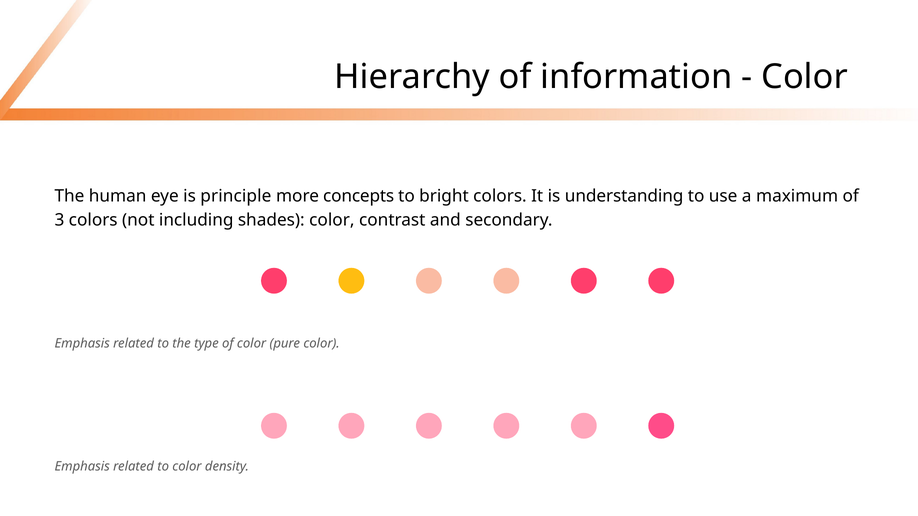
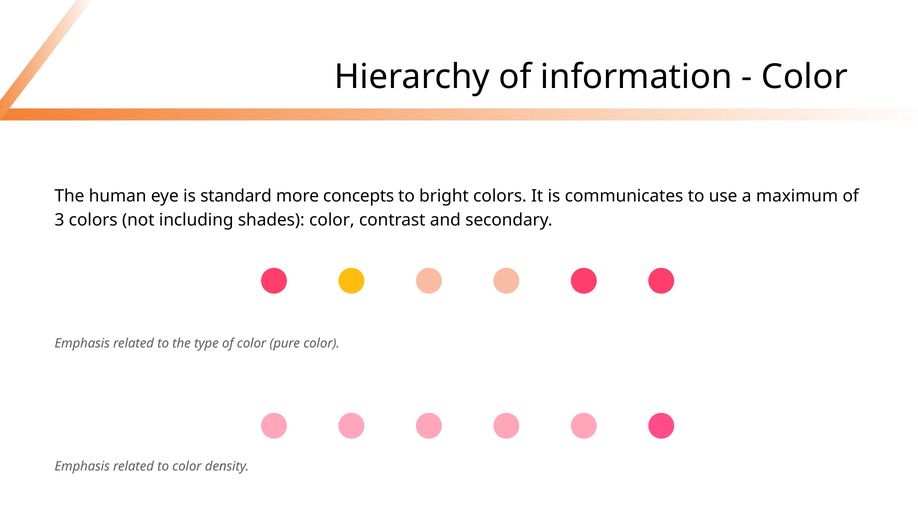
principle: principle -> standard
understanding: understanding -> communicates
